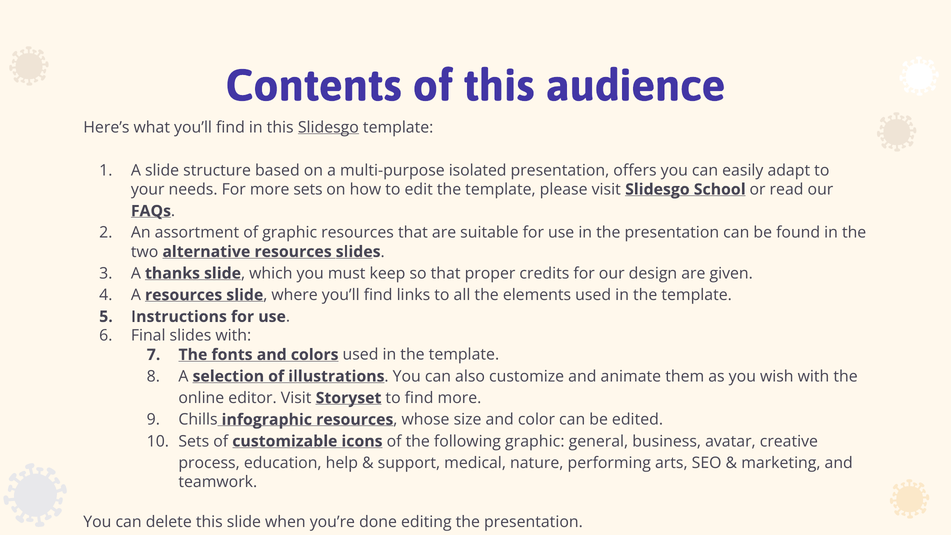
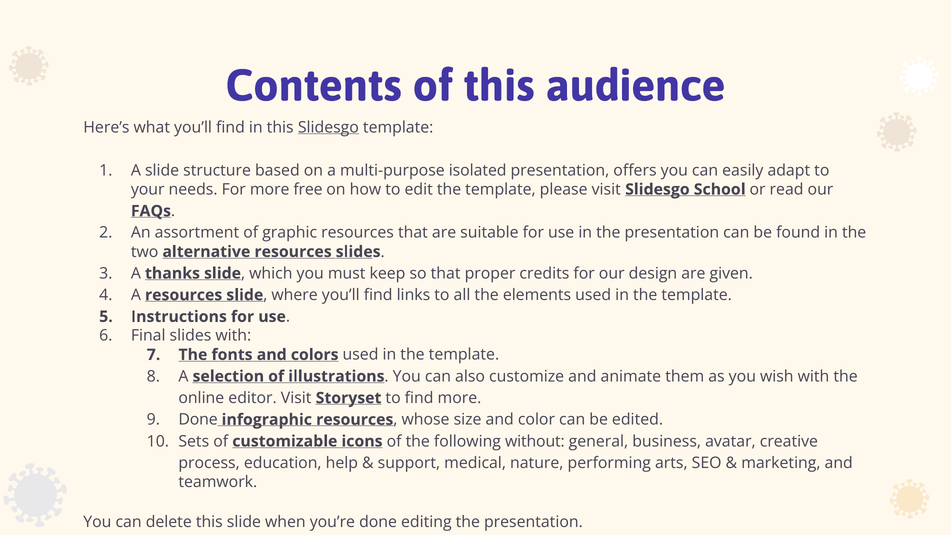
more sets: sets -> free
Chills at (198, 420): Chills -> Done
following graphic: graphic -> without
